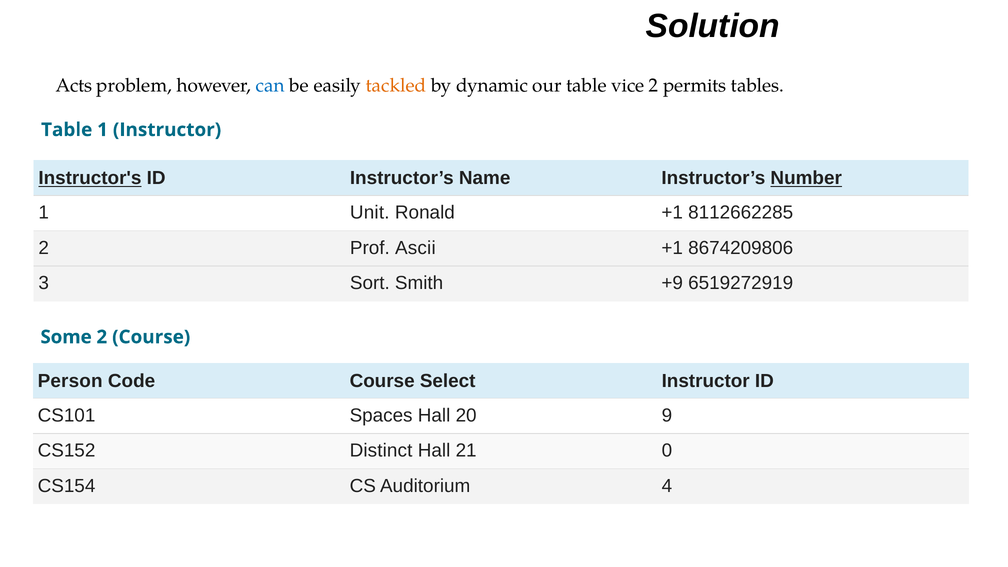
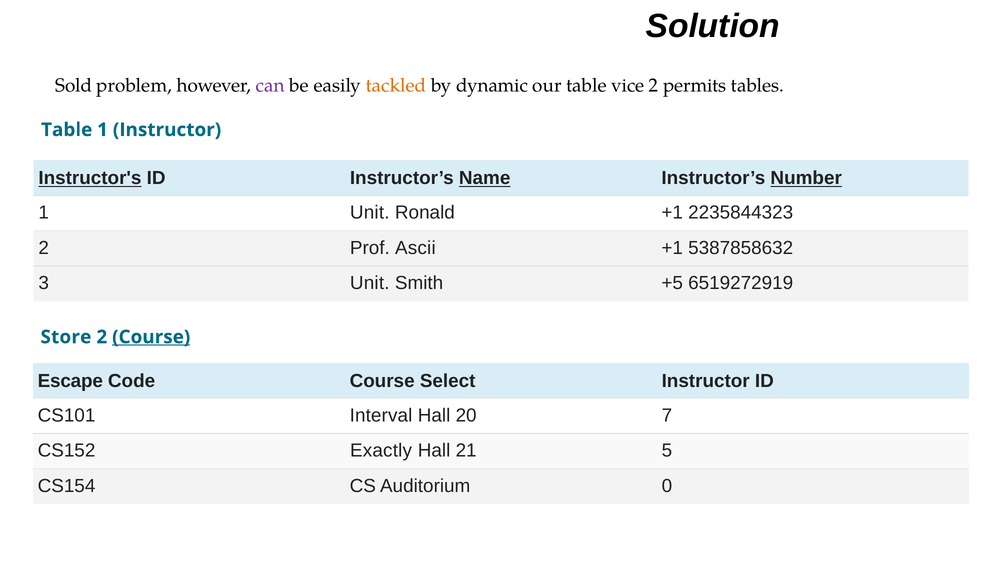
Acts: Acts -> Sold
can colour: blue -> purple
Name underline: none -> present
8112662285: 8112662285 -> 2235844323
8674209806: 8674209806 -> 5387858632
3 Sort: Sort -> Unit
+9: +9 -> +5
Some: Some -> Store
Course at (151, 337) underline: none -> present
Person: Person -> Escape
Spaces: Spaces -> Interval
9: 9 -> 7
Distinct: Distinct -> Exactly
0: 0 -> 5
4: 4 -> 0
